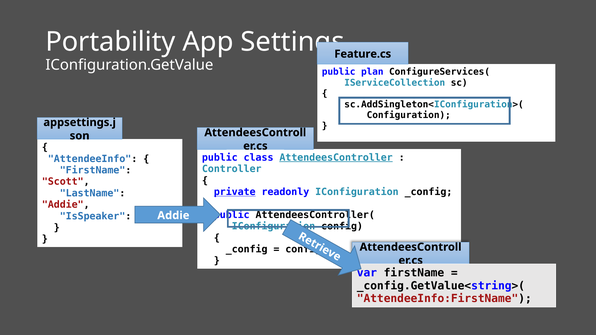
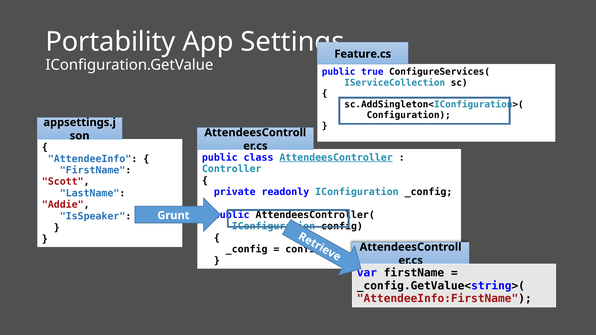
public plan: plan -> true
private underline: present -> none
Addie at (173, 216): Addie -> Grunt
